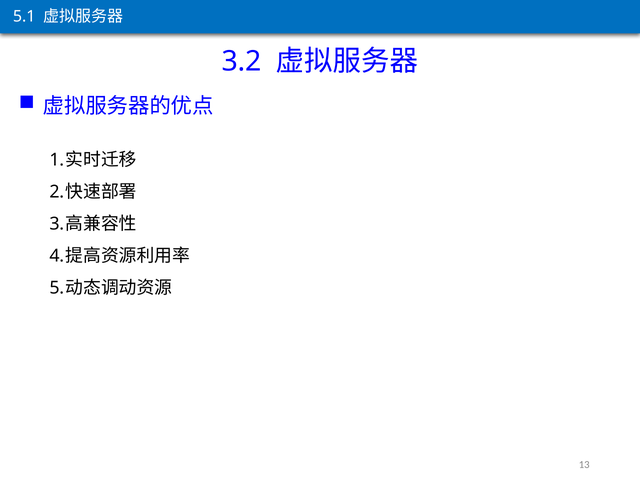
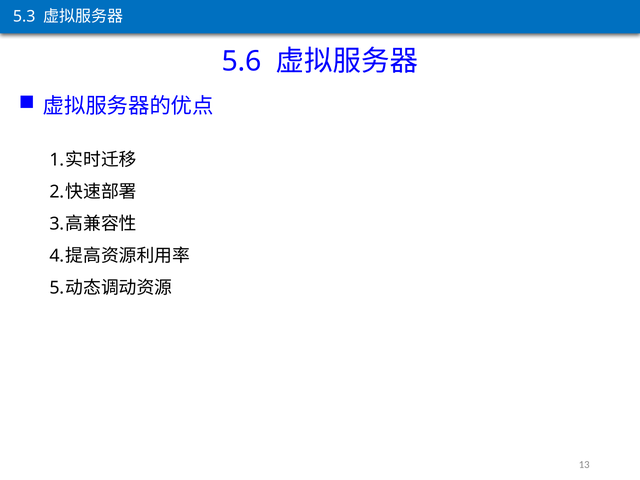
5.1: 5.1 -> 5.3
3.2: 3.2 -> 5.6
